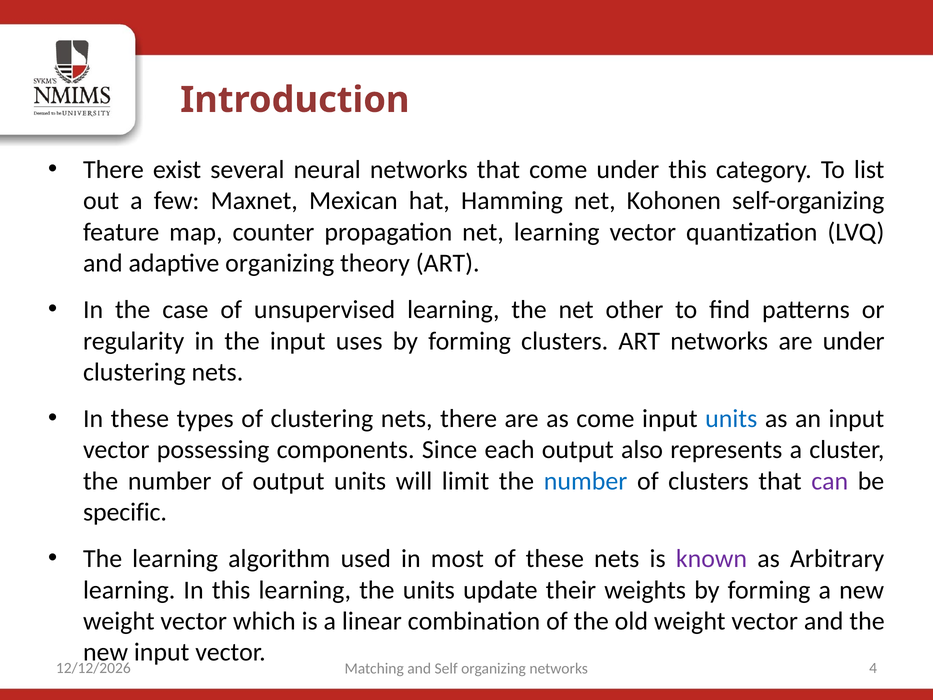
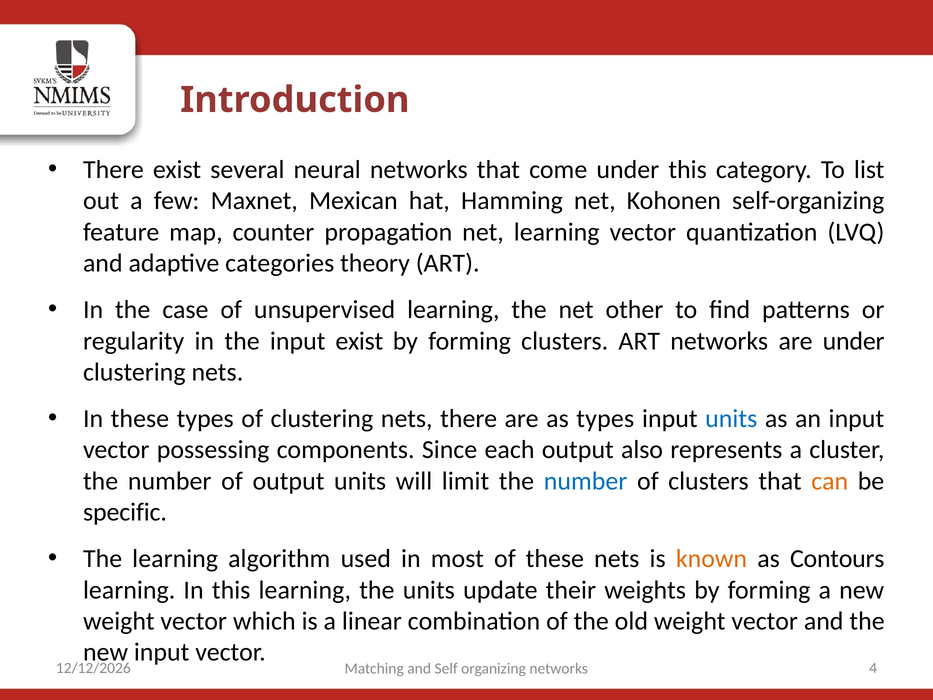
adaptive organizing: organizing -> categories
input uses: uses -> exist
as come: come -> types
can colour: purple -> orange
known colour: purple -> orange
Arbitrary: Arbitrary -> Contours
